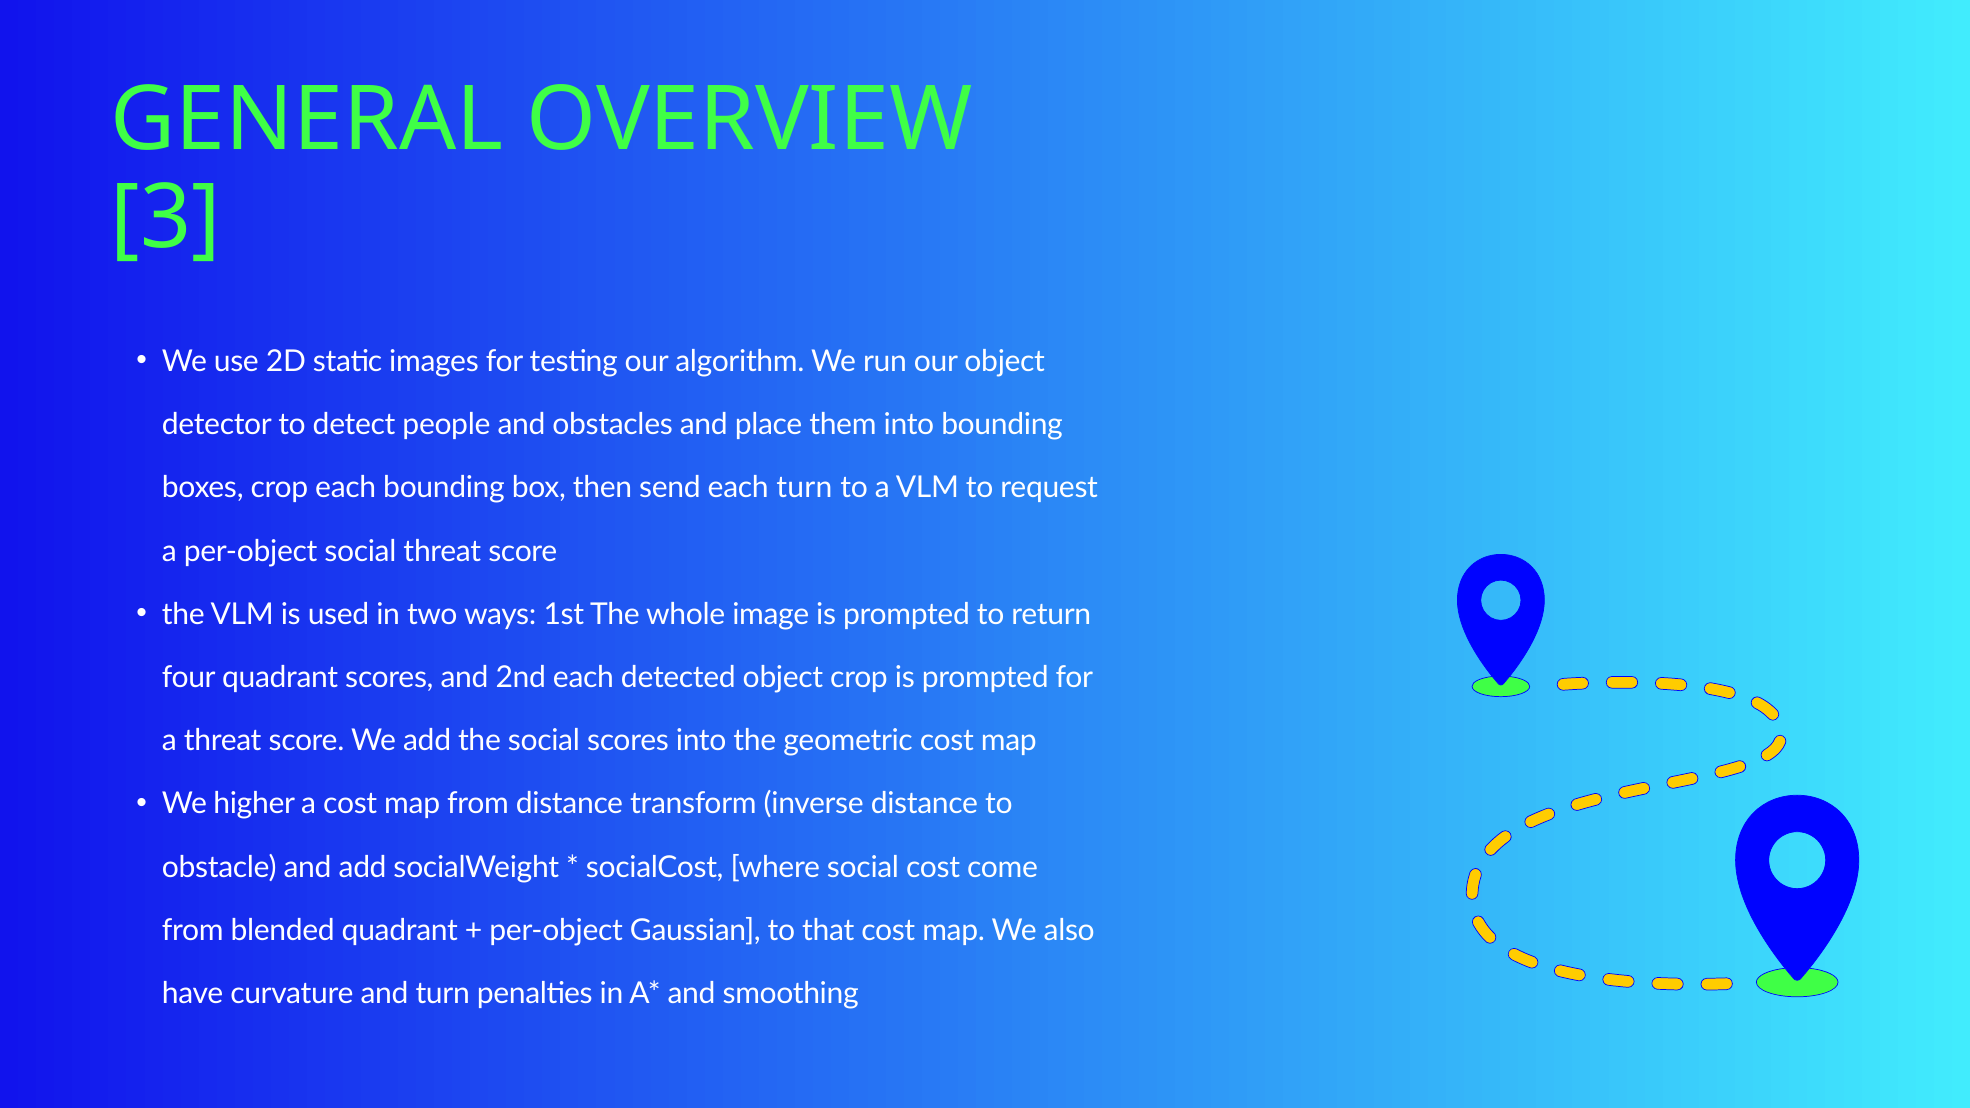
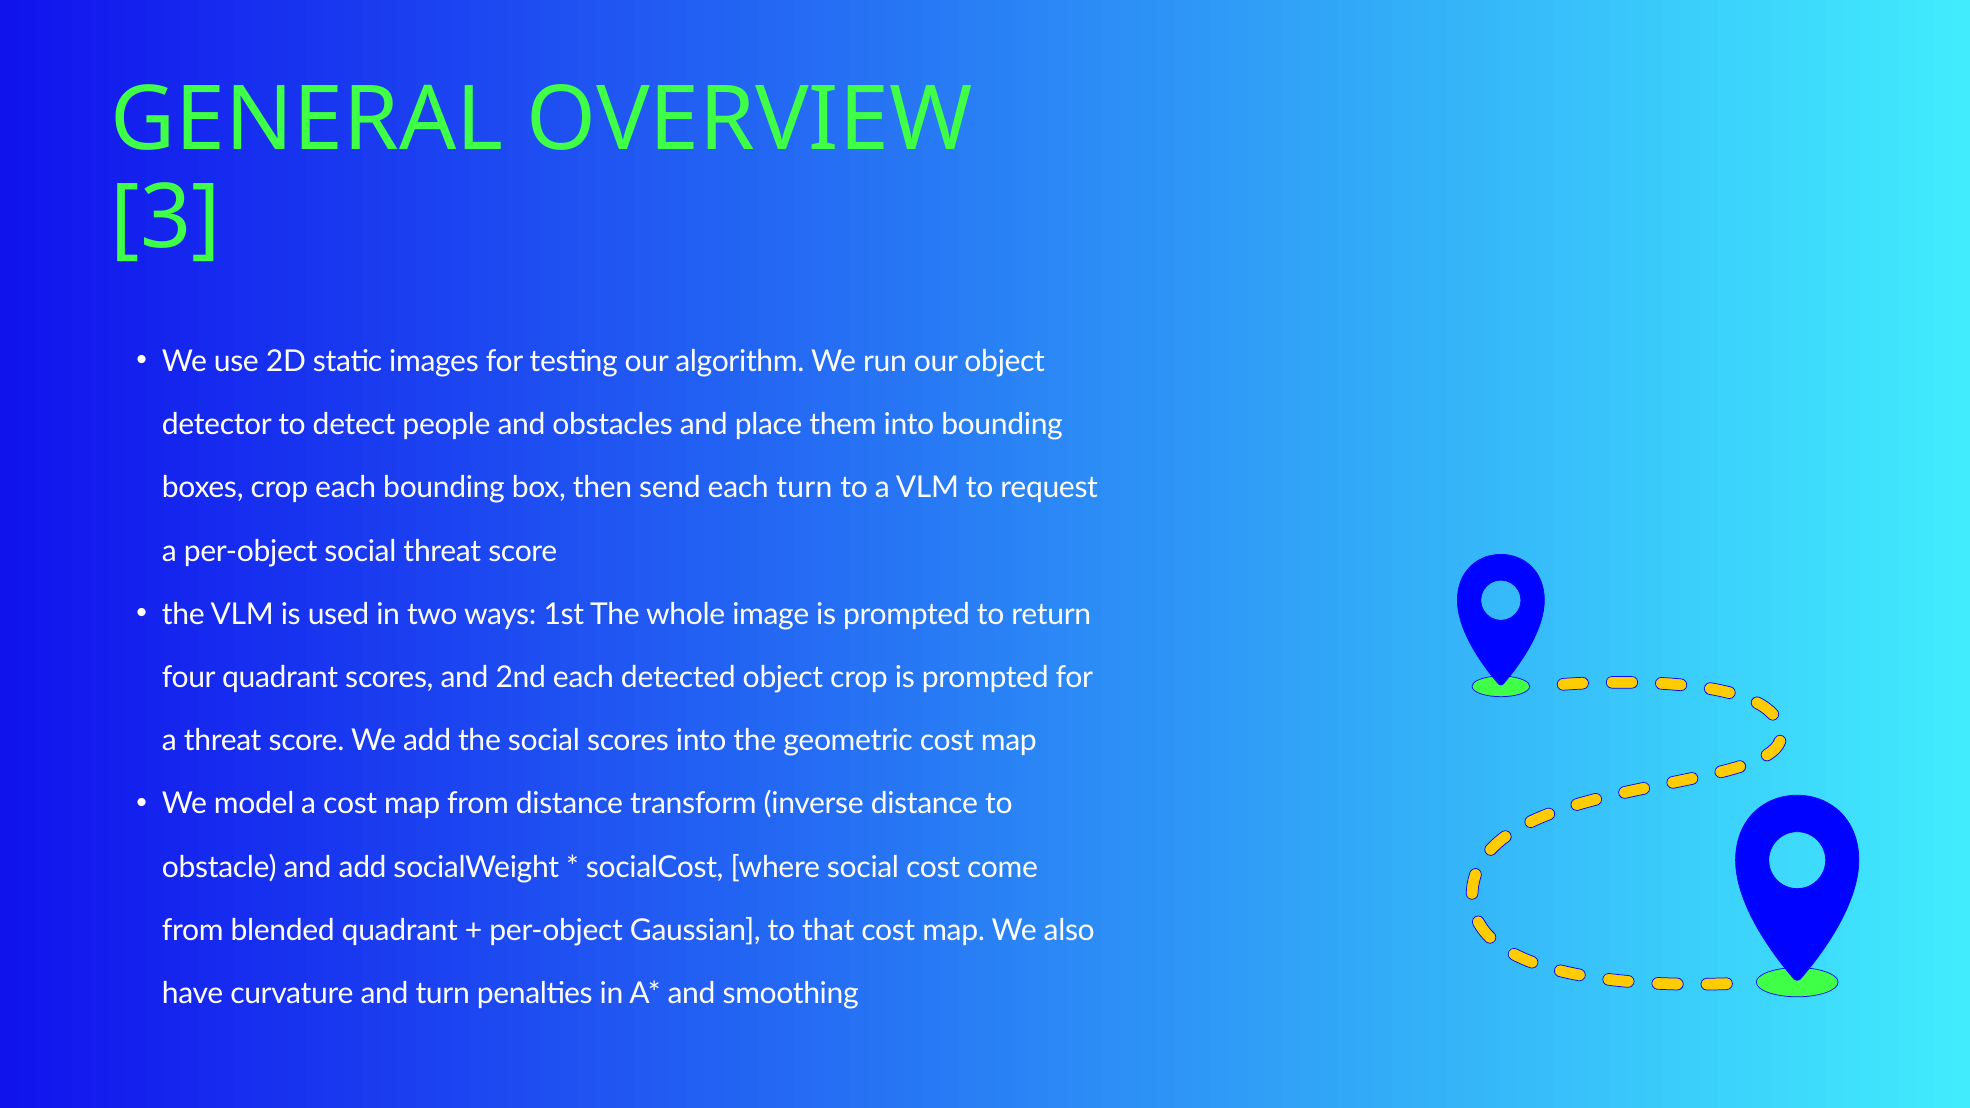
higher: higher -> model
